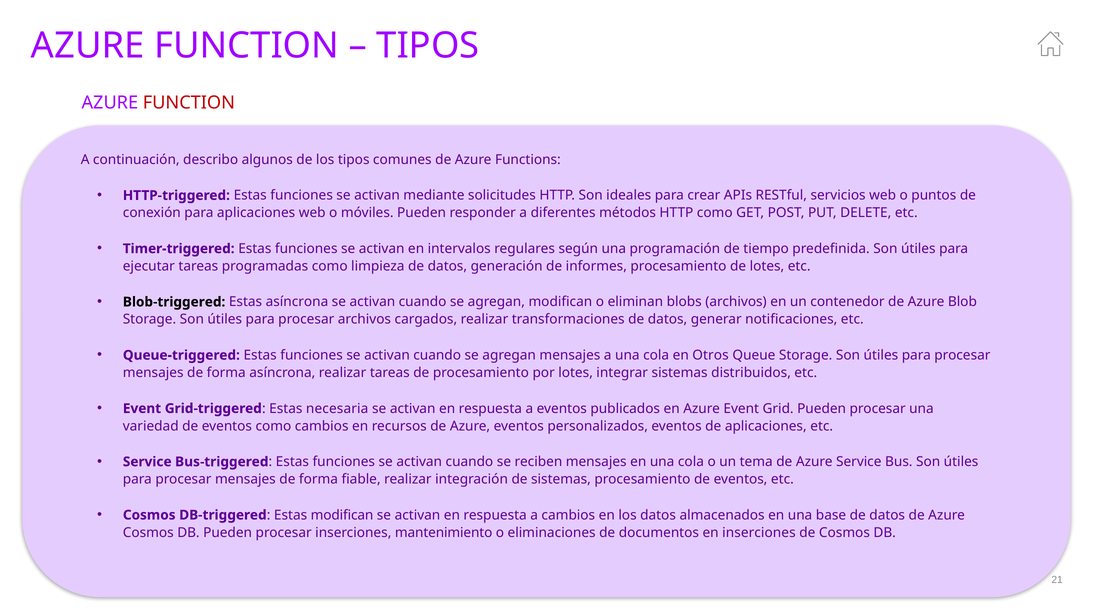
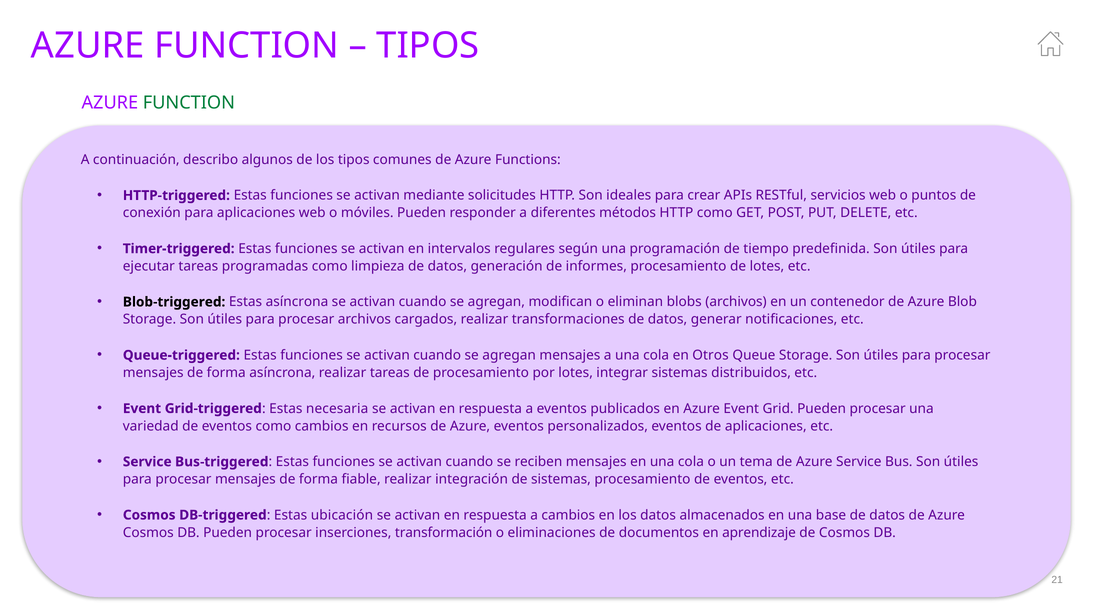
FUNCTION at (189, 103) colour: red -> green
Estas modifican: modifican -> ubicación
mantenimiento: mantenimiento -> transformación
en inserciones: inserciones -> aprendizaje
